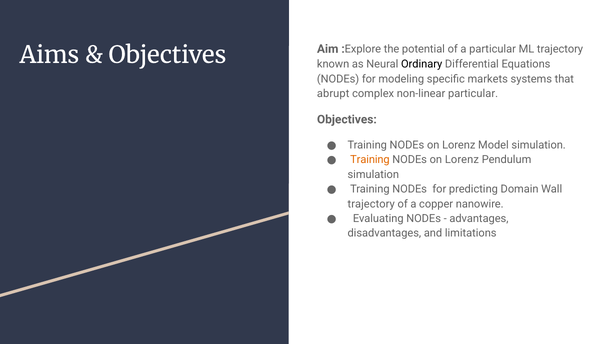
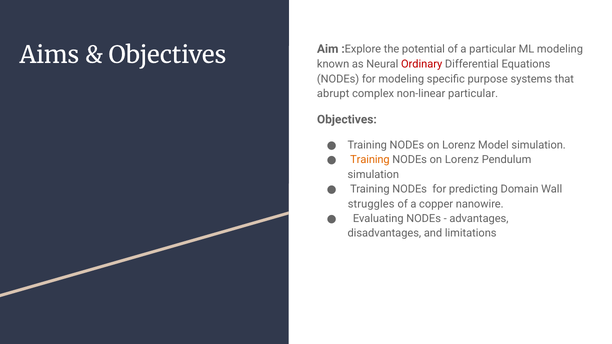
ML trajectory: trajectory -> modeling
Ordinary colour: black -> red
markets: markets -> purpose
trajectory at (371, 204): trajectory -> struggles
